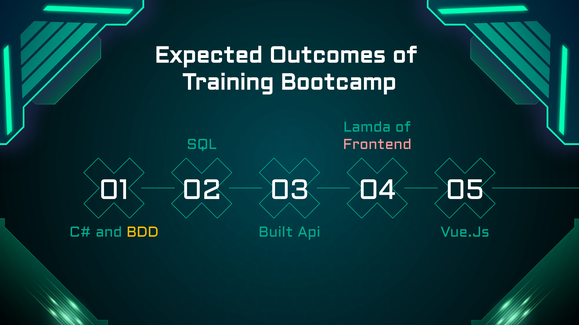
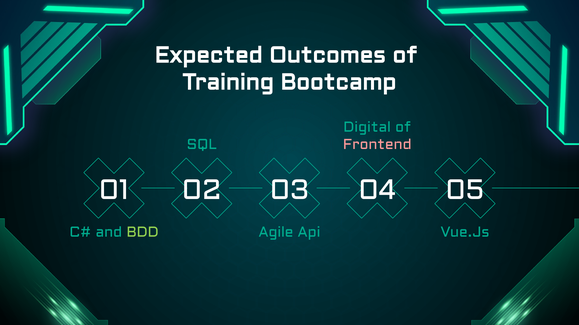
Lamda: Lamda -> Digital
BDD colour: yellow -> light green
Built: Built -> Agile
